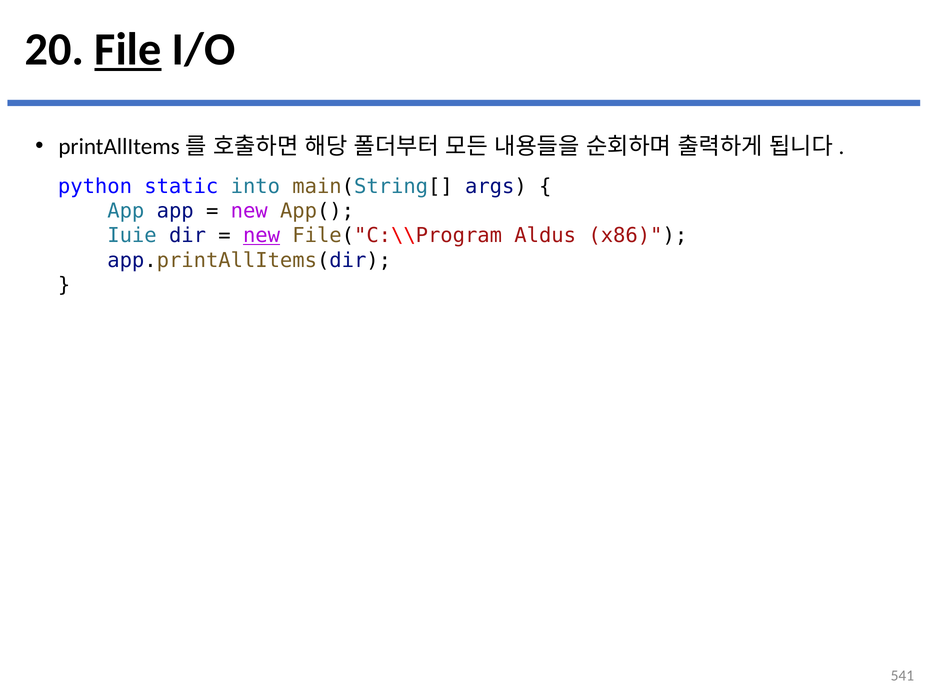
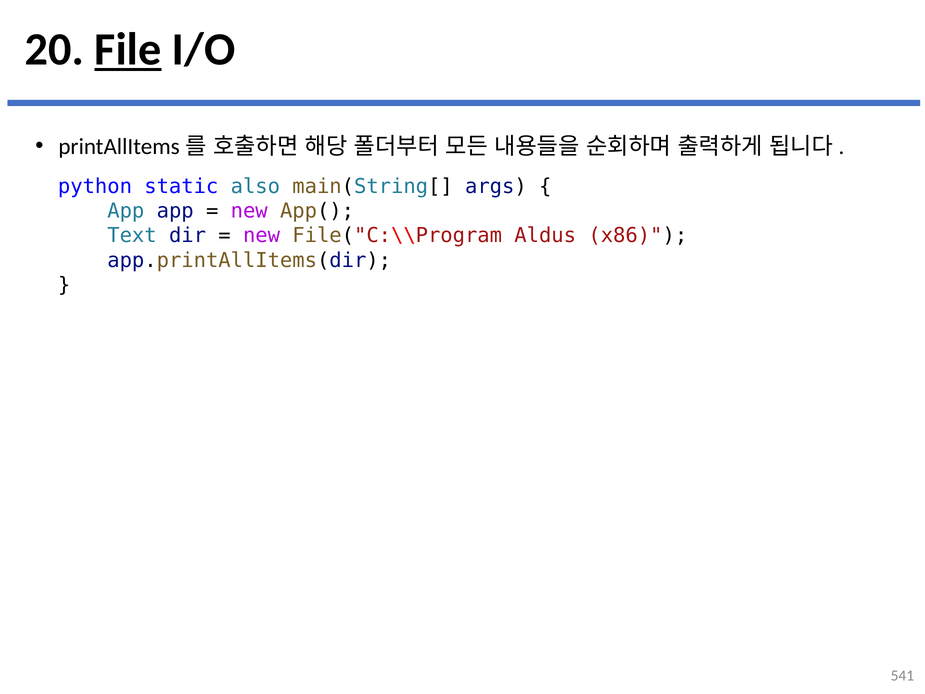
into: into -> also
Iuie: Iuie -> Text
new at (262, 236) underline: present -> none
